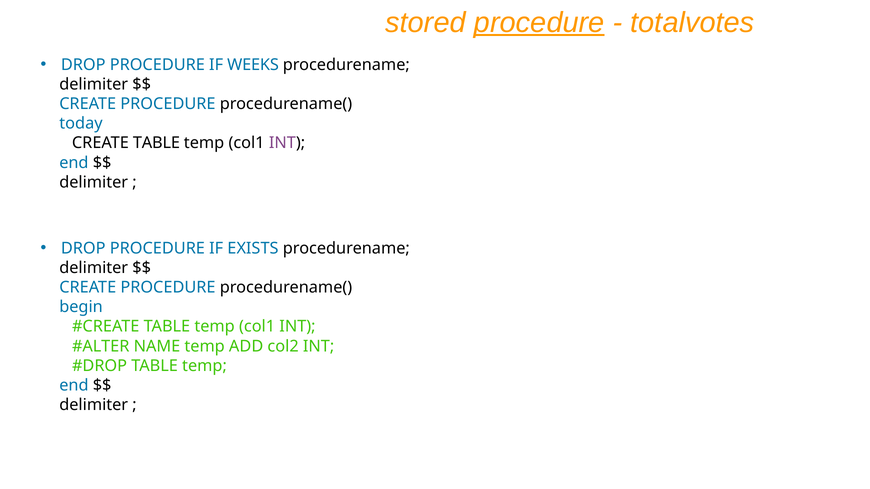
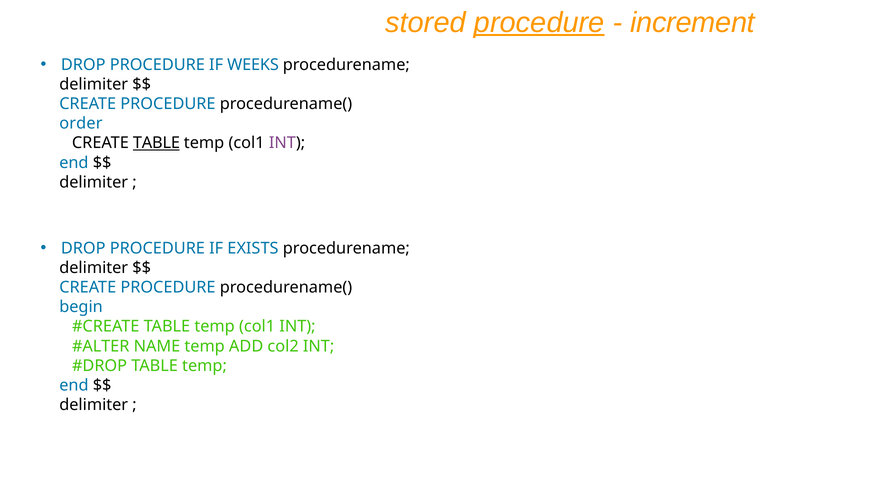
totalvotes: totalvotes -> increment
today: today -> order
TABLE at (156, 143) underline: none -> present
